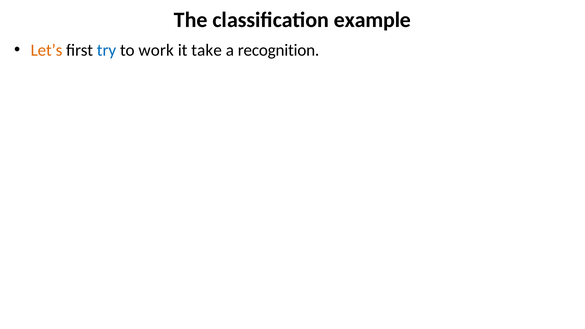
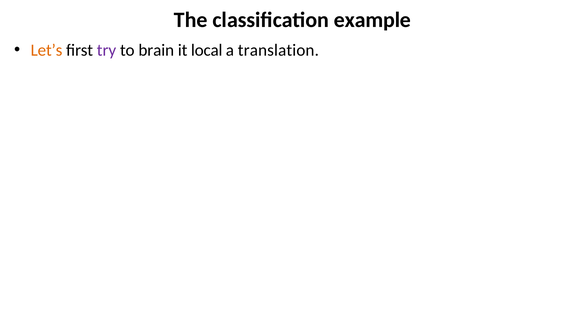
try colour: blue -> purple
work: work -> brain
take: take -> local
recognition: recognition -> translation
